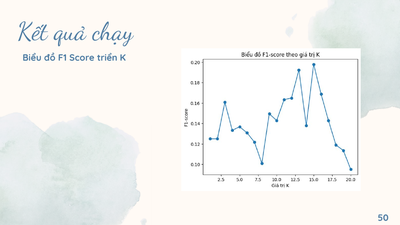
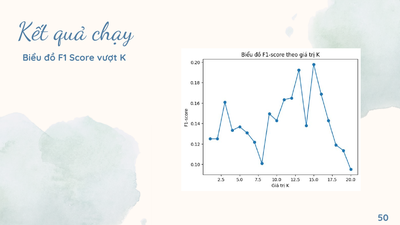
triển: triển -> vượt
